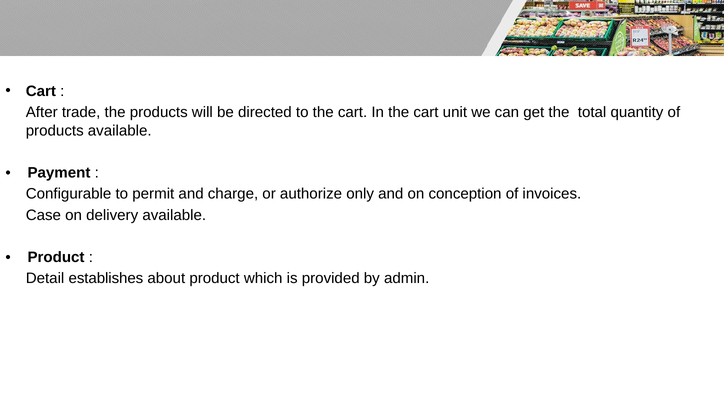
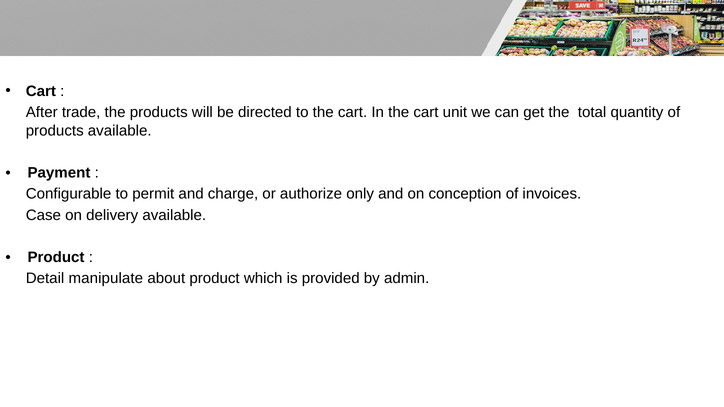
establishes: establishes -> manipulate
